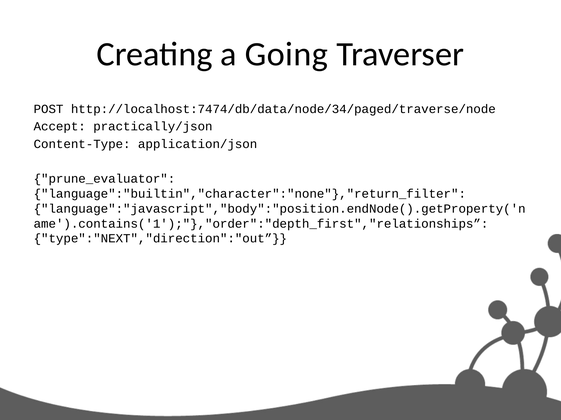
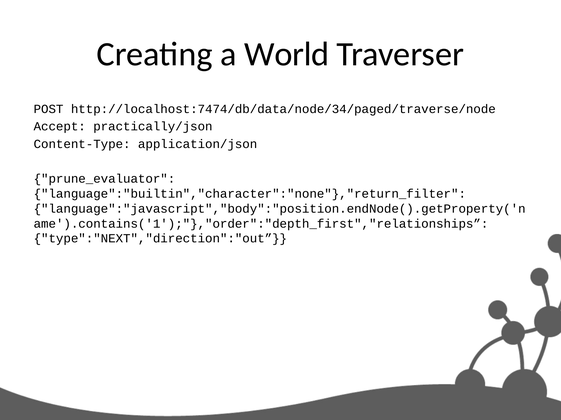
Going: Going -> World
